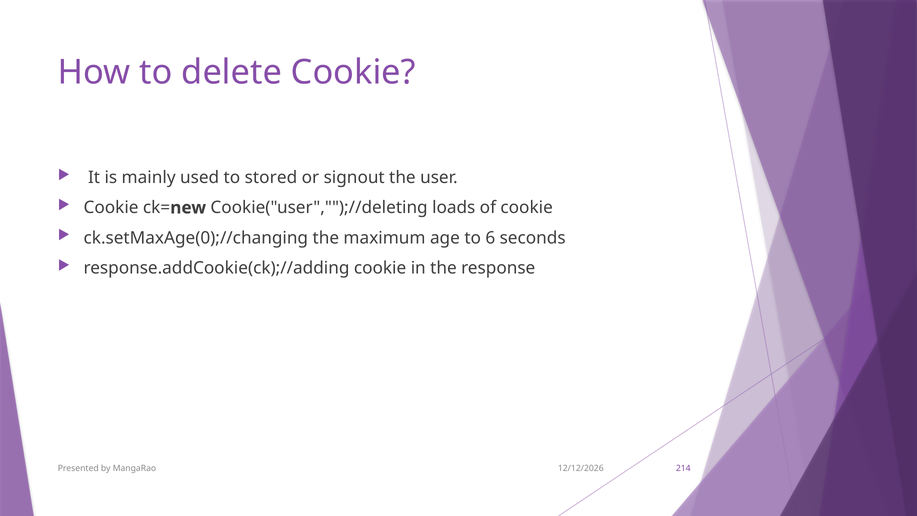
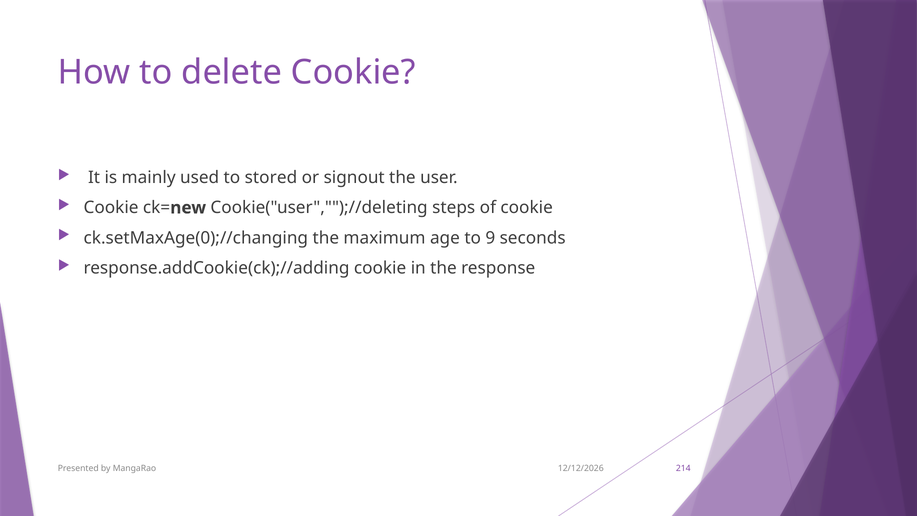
loads: loads -> steps
6: 6 -> 9
